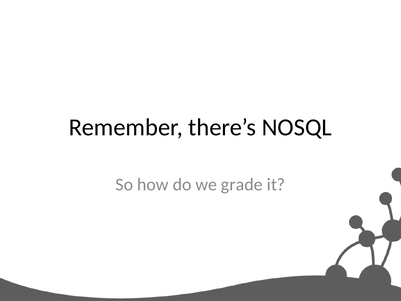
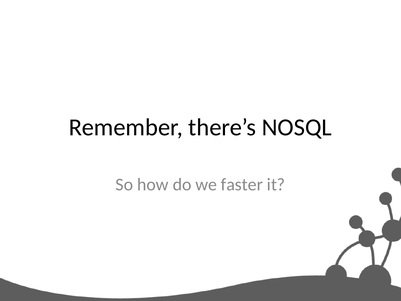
grade: grade -> faster
